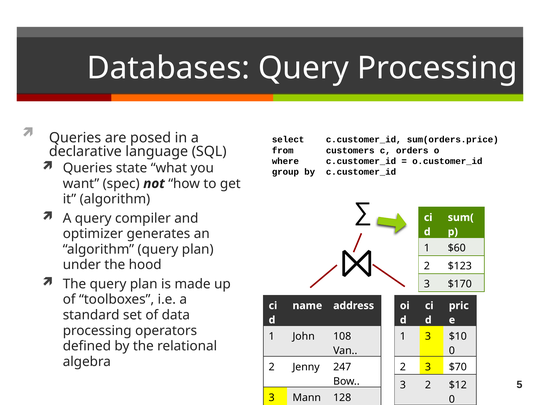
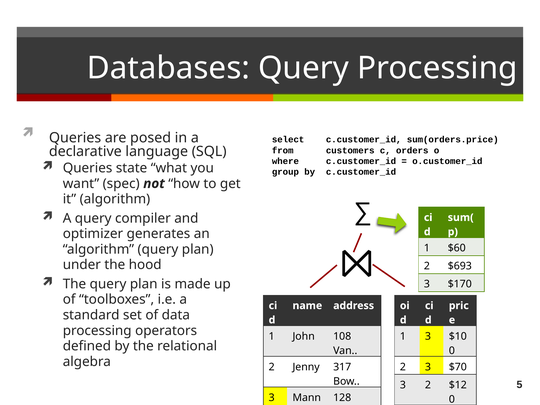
$123: $123 -> $693
247: 247 -> 317
